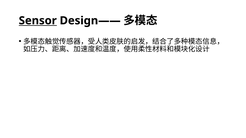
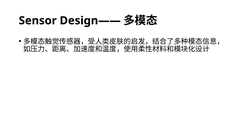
Sensor underline: present -> none
